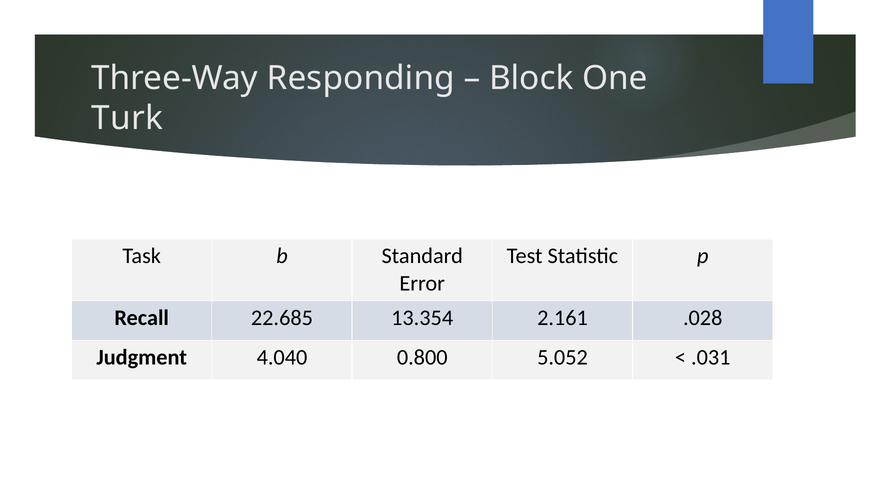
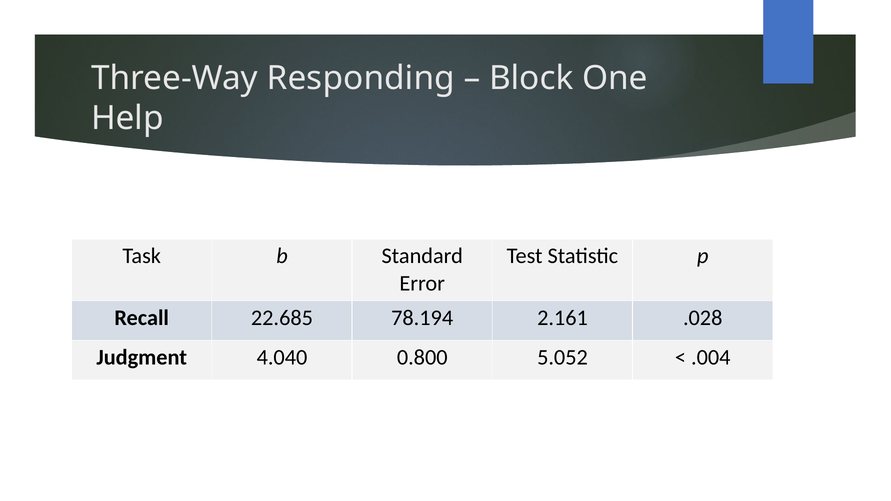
Turk: Turk -> Help
13.354: 13.354 -> 78.194
.031: .031 -> .004
